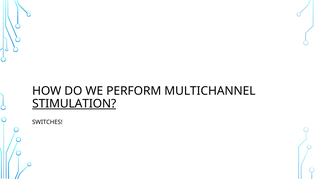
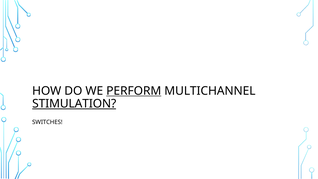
PERFORM underline: none -> present
